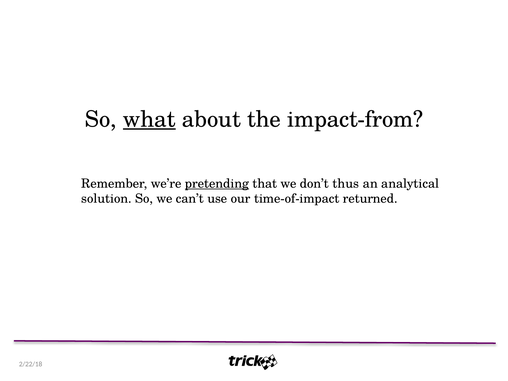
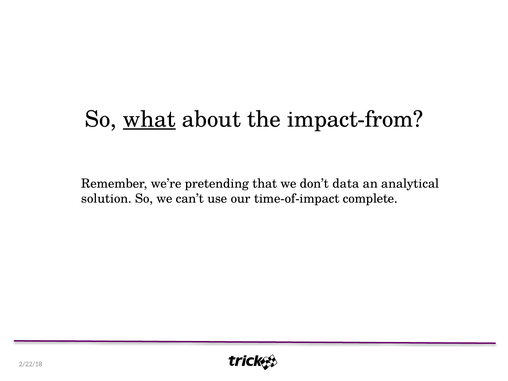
pretending underline: present -> none
thus: thus -> data
returned: returned -> complete
